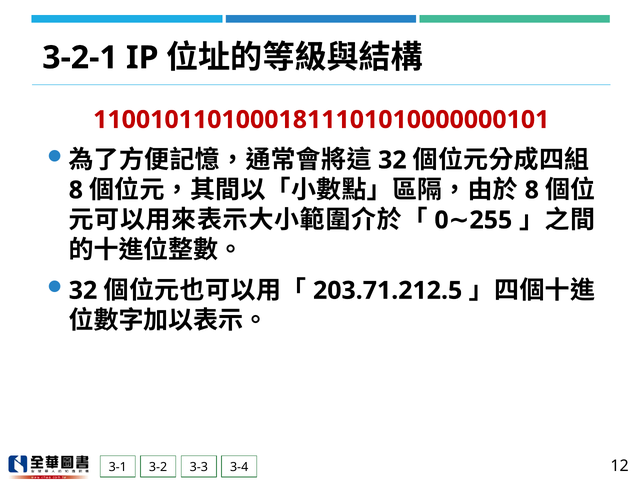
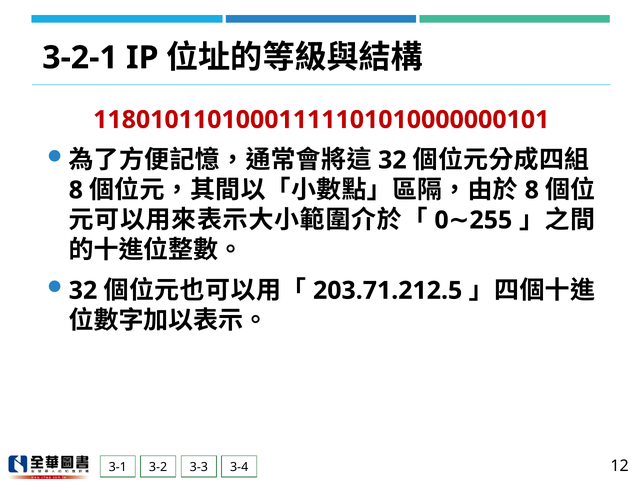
11001011010001811101010000000101: 11001011010001811101010000000101 -> 11801011010001111101010000000101
